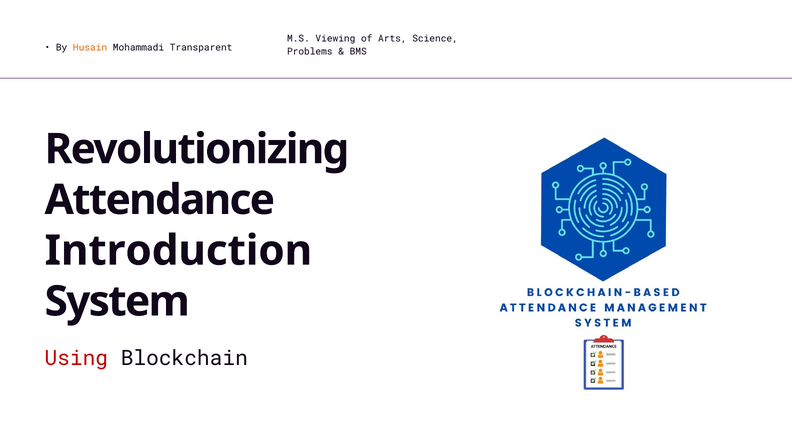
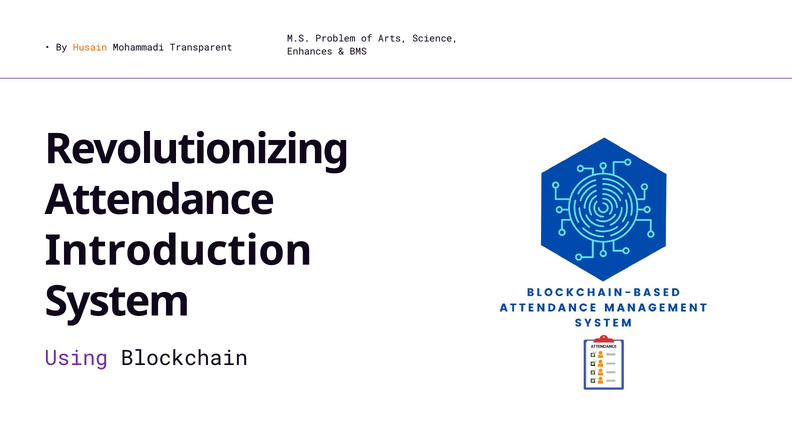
Viewing: Viewing -> Problem
Problems: Problems -> Enhances
Using colour: red -> purple
